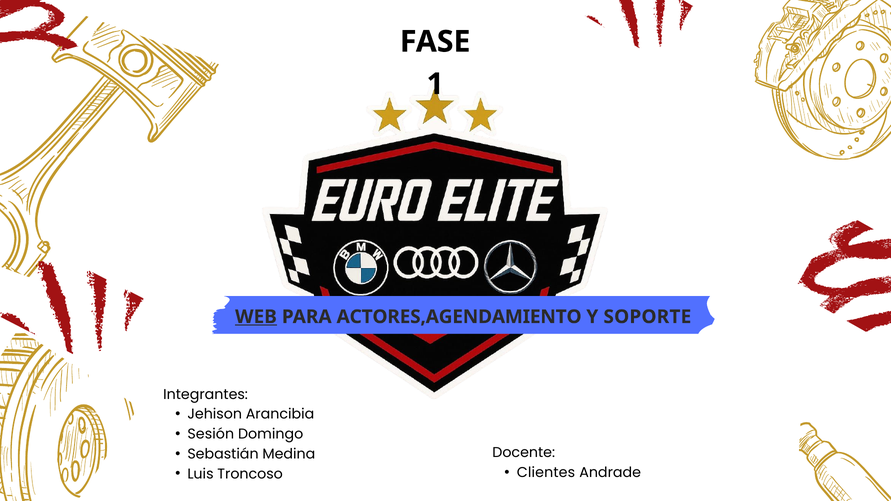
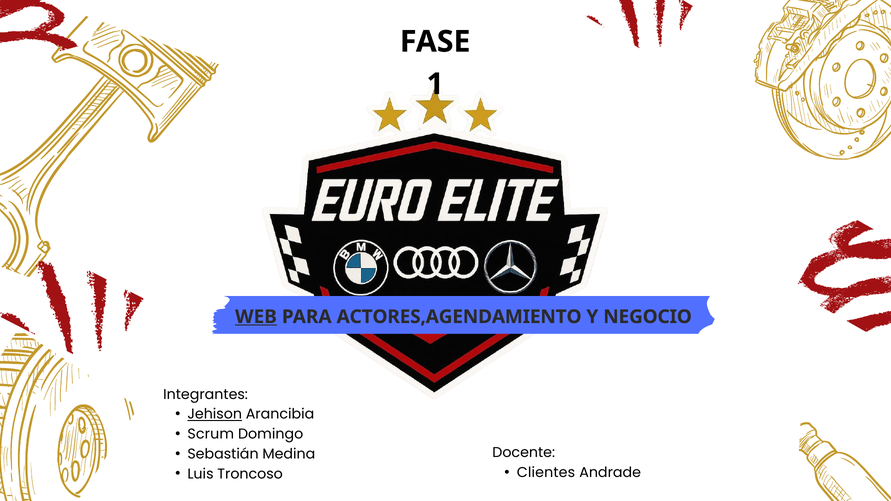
SOPORTE: SOPORTE -> NEGOCIO
Jehison underline: none -> present
Sesión: Sesión -> Scrum
